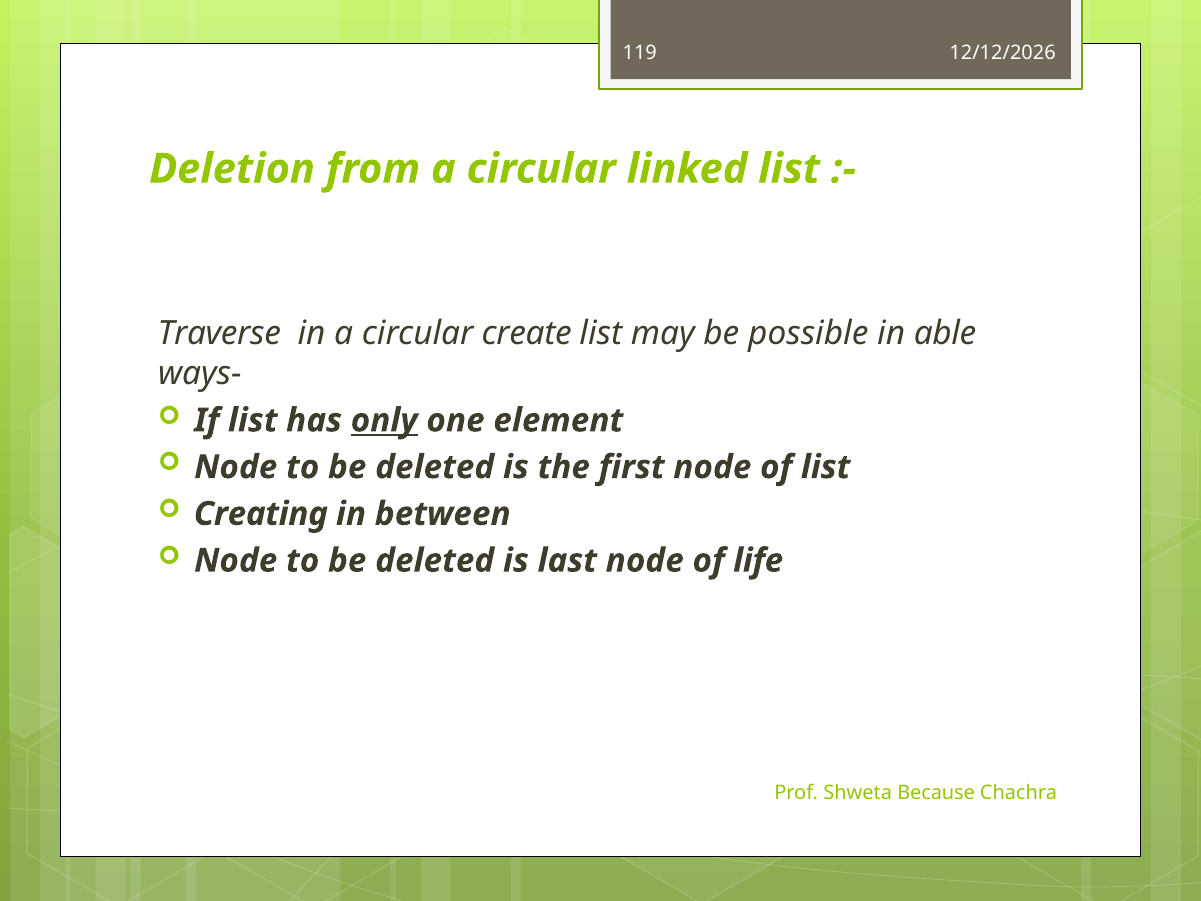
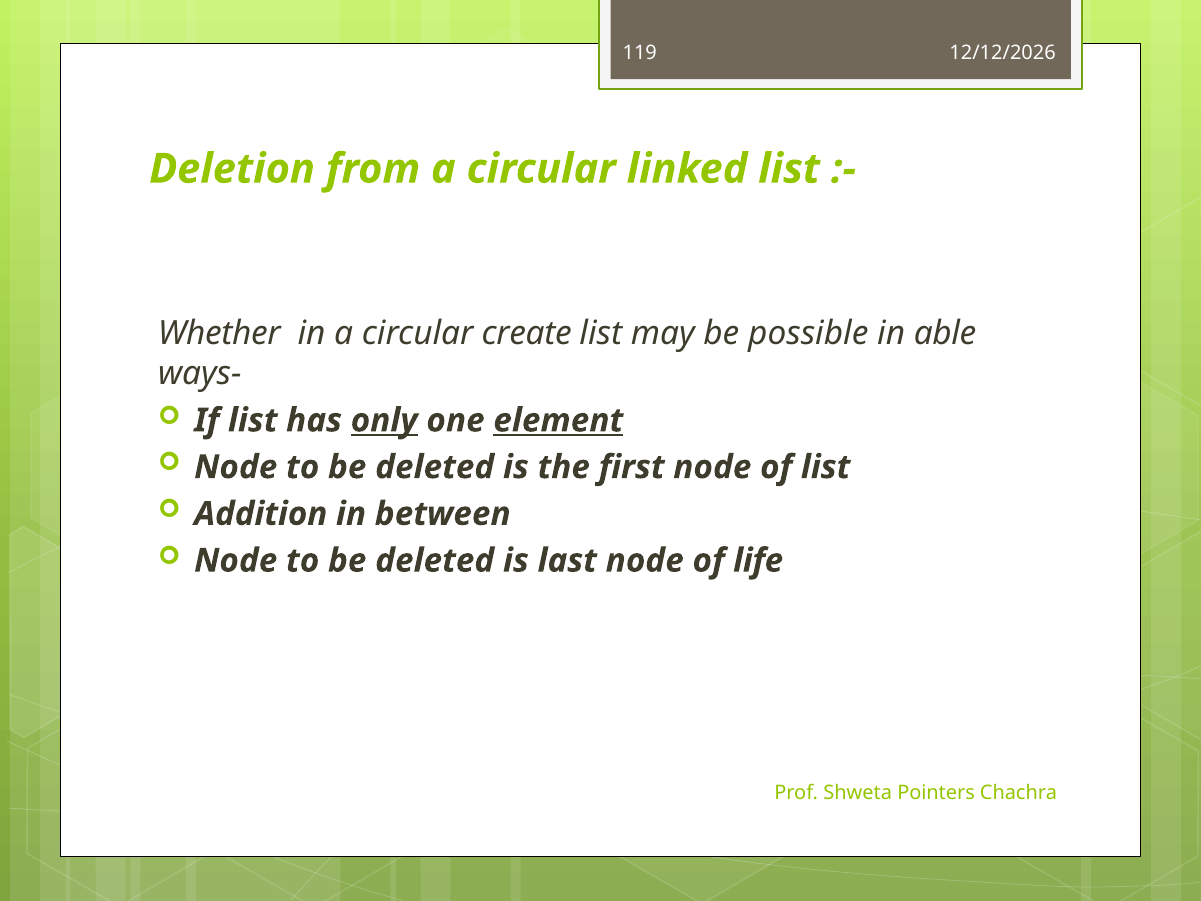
Traverse: Traverse -> Whether
element underline: none -> present
Creating: Creating -> Addition
Because: Because -> Pointers
